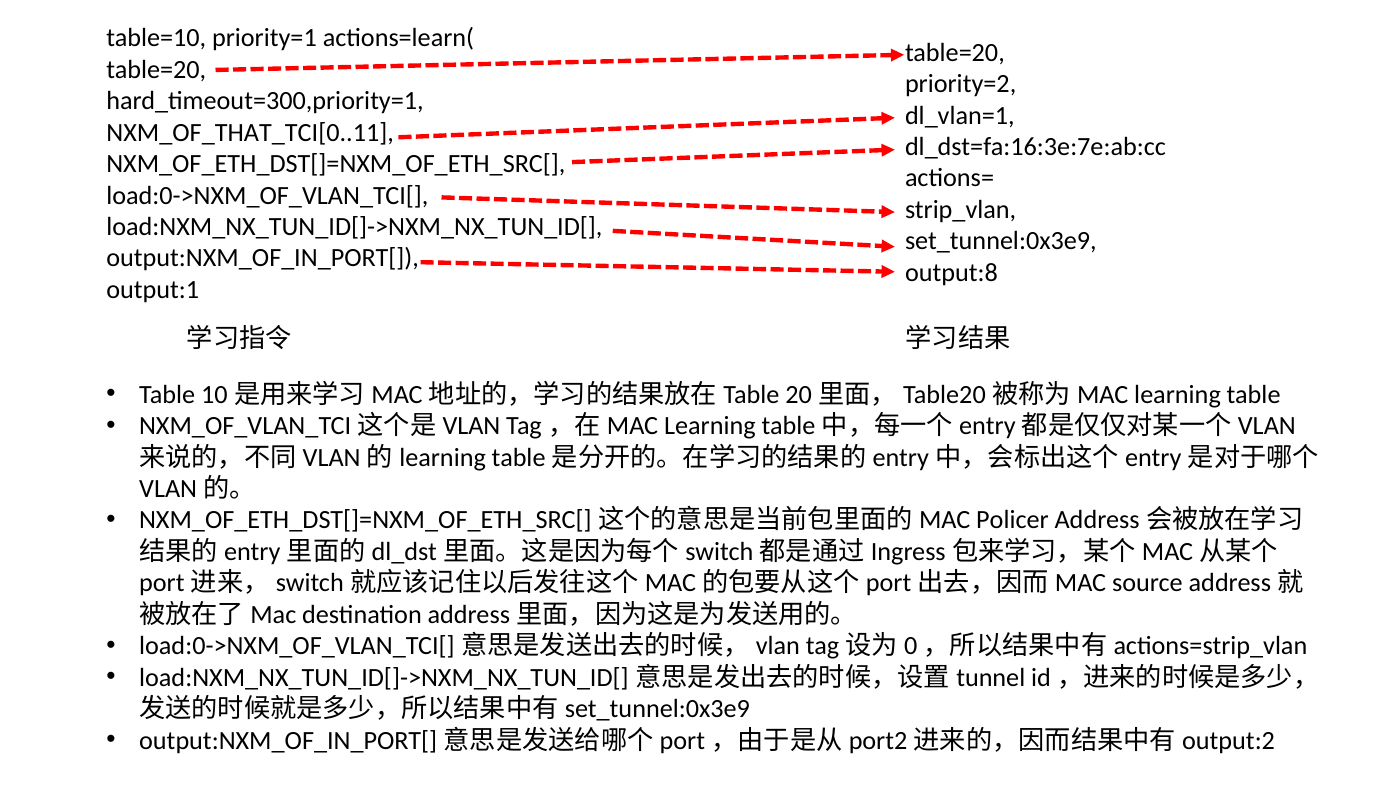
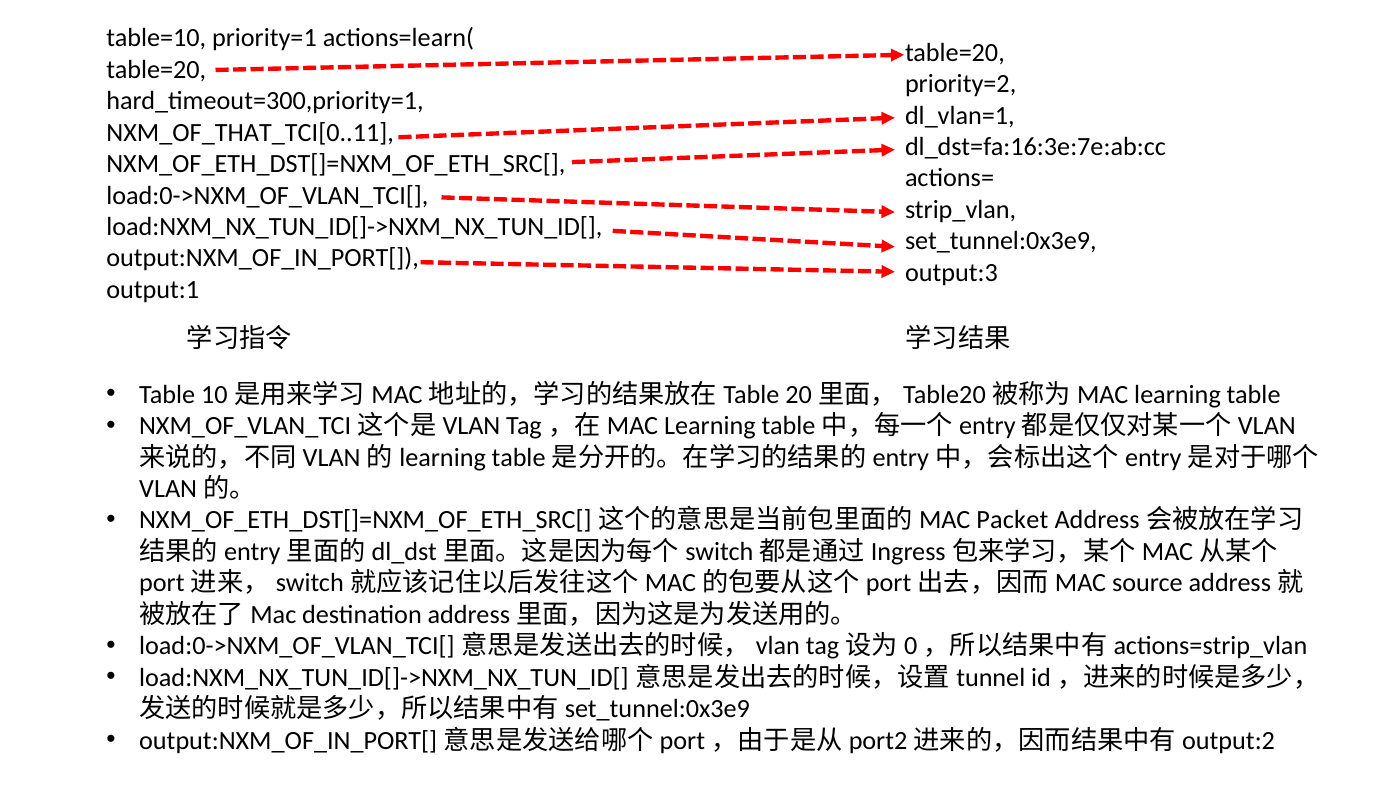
output:8: output:8 -> output:3
Policer: Policer -> Packet
